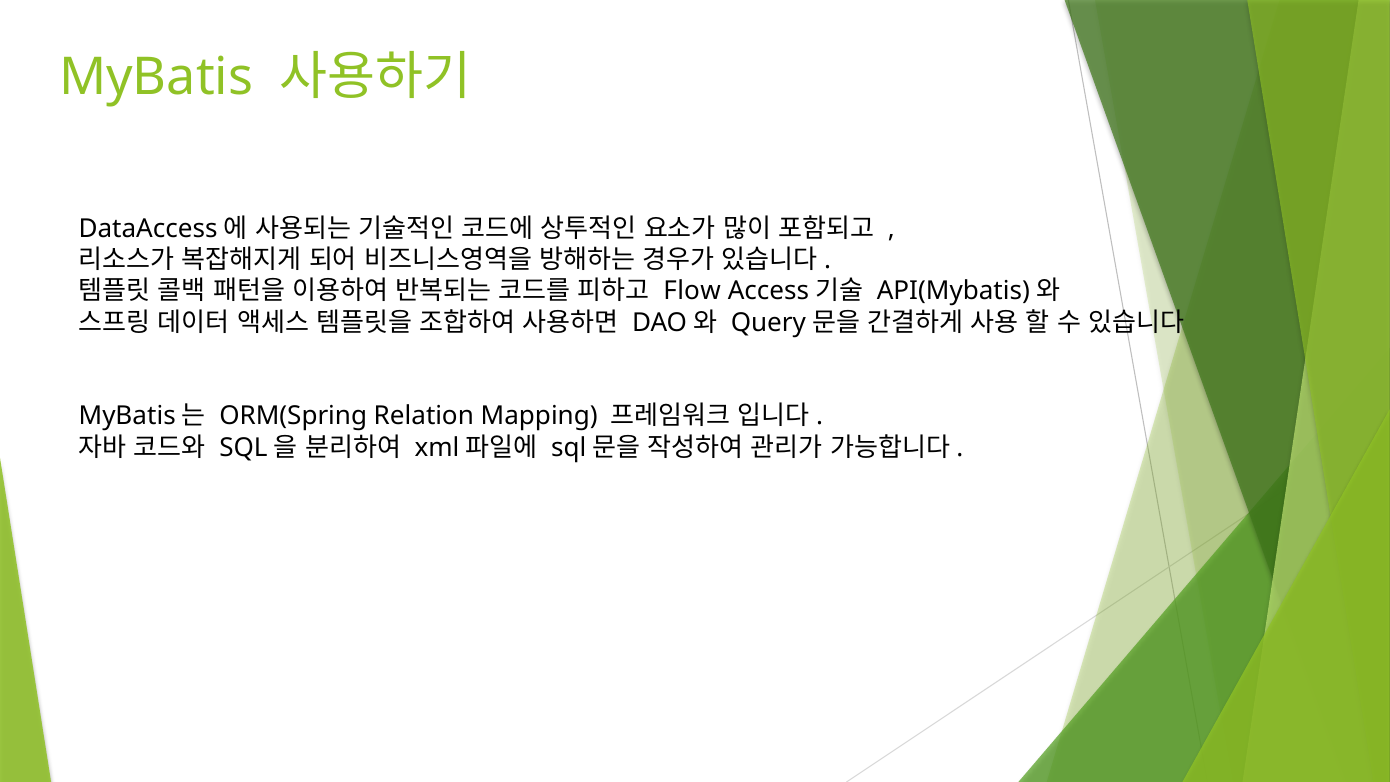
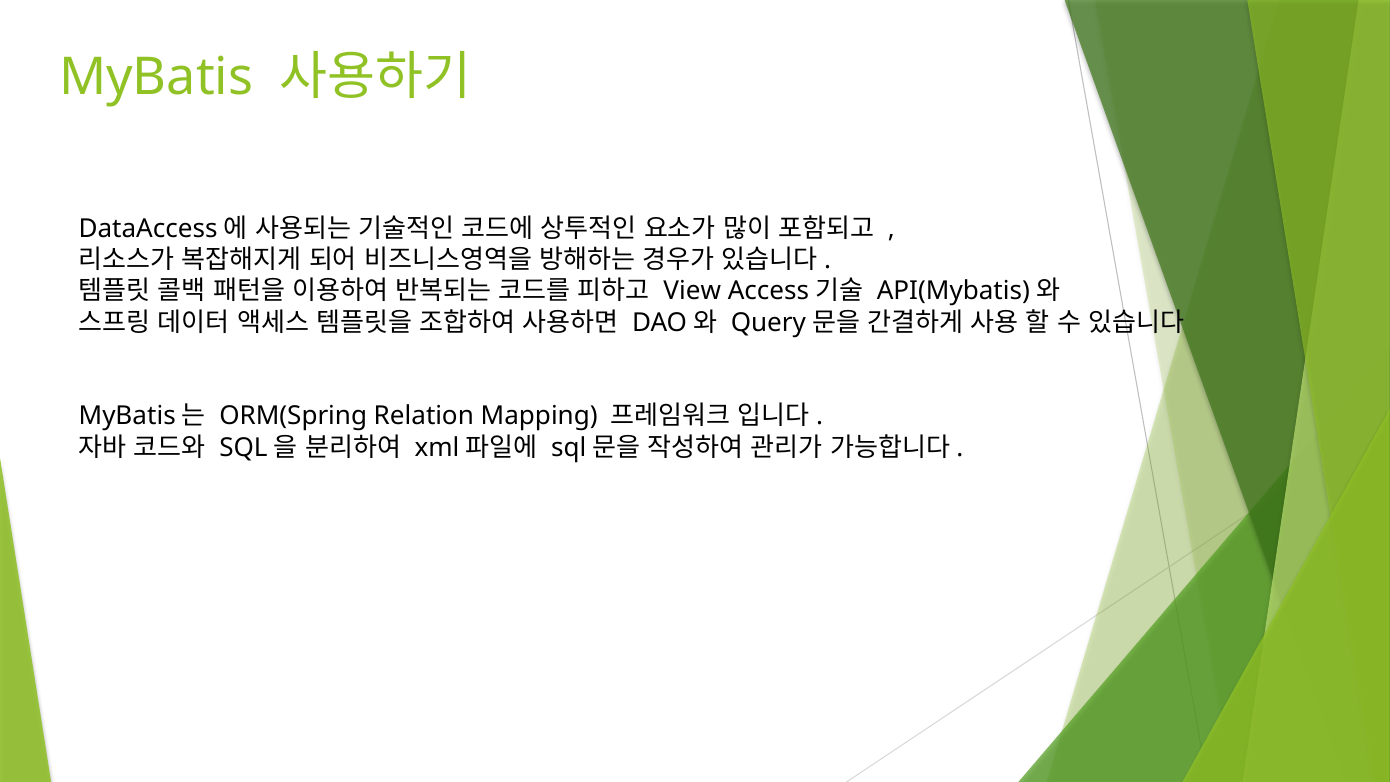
Flow: Flow -> View
